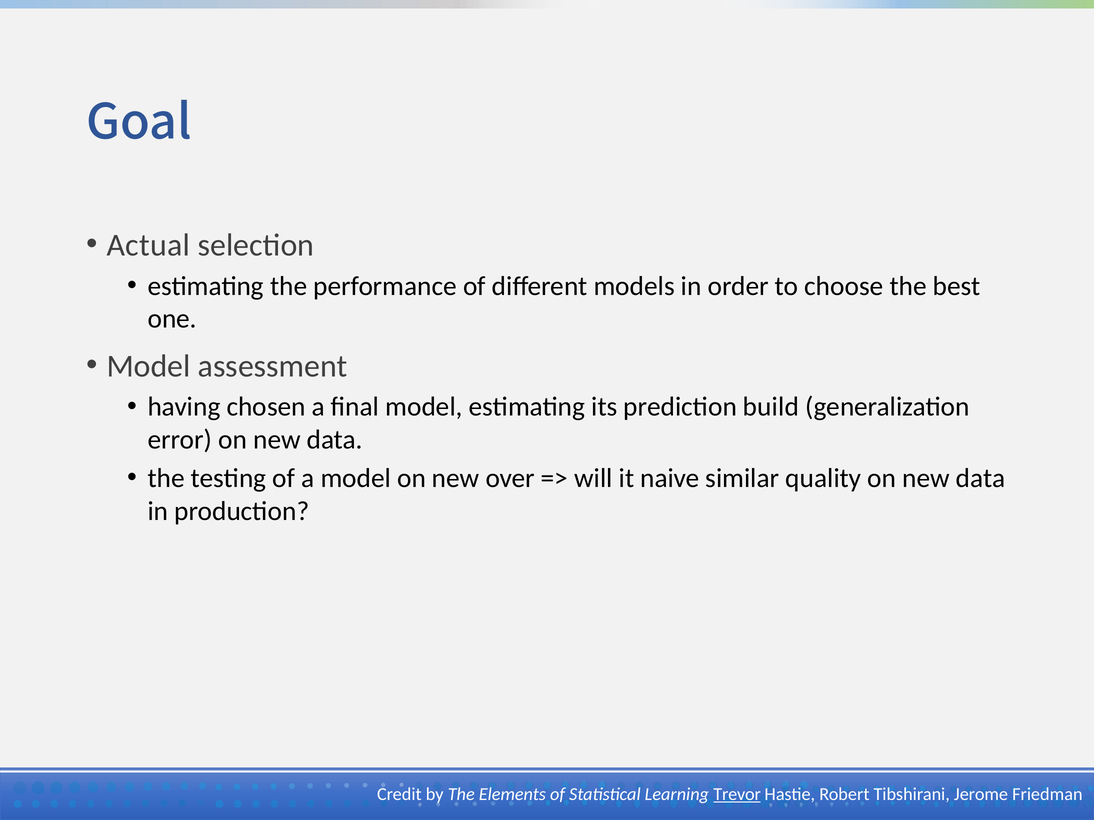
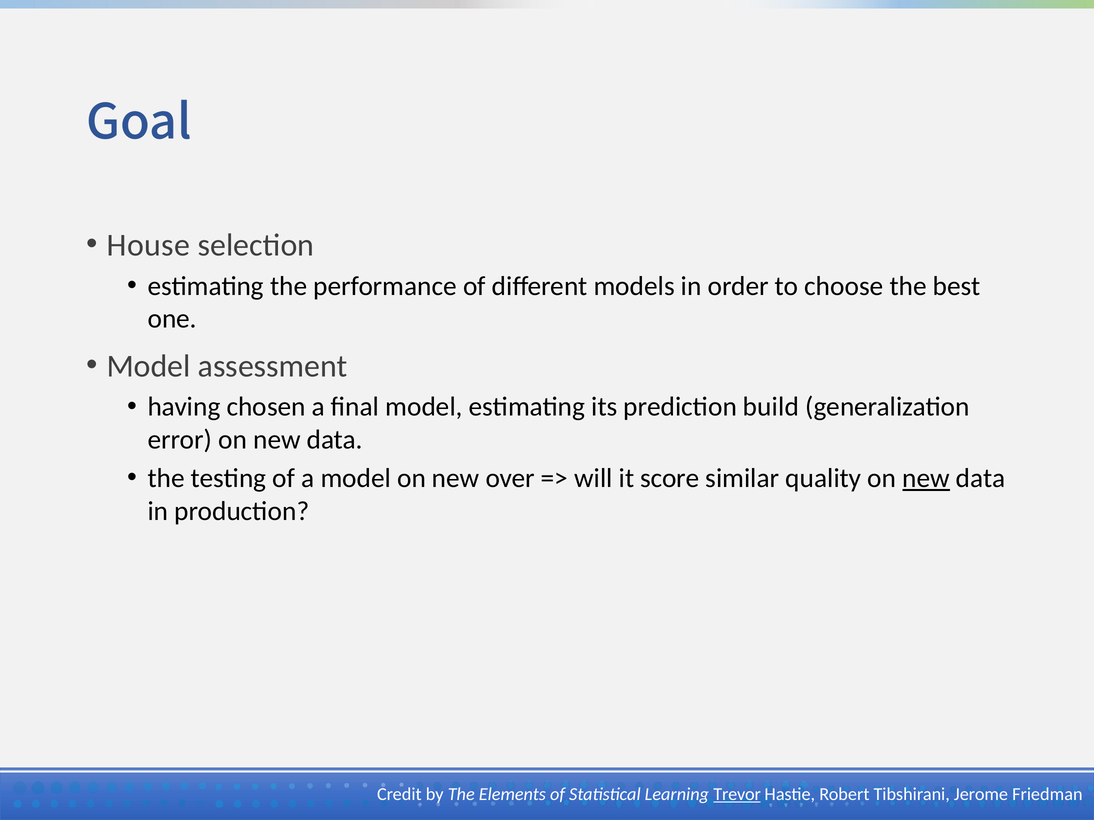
Actual: Actual -> House
naive: naive -> score
new at (926, 479) underline: none -> present
